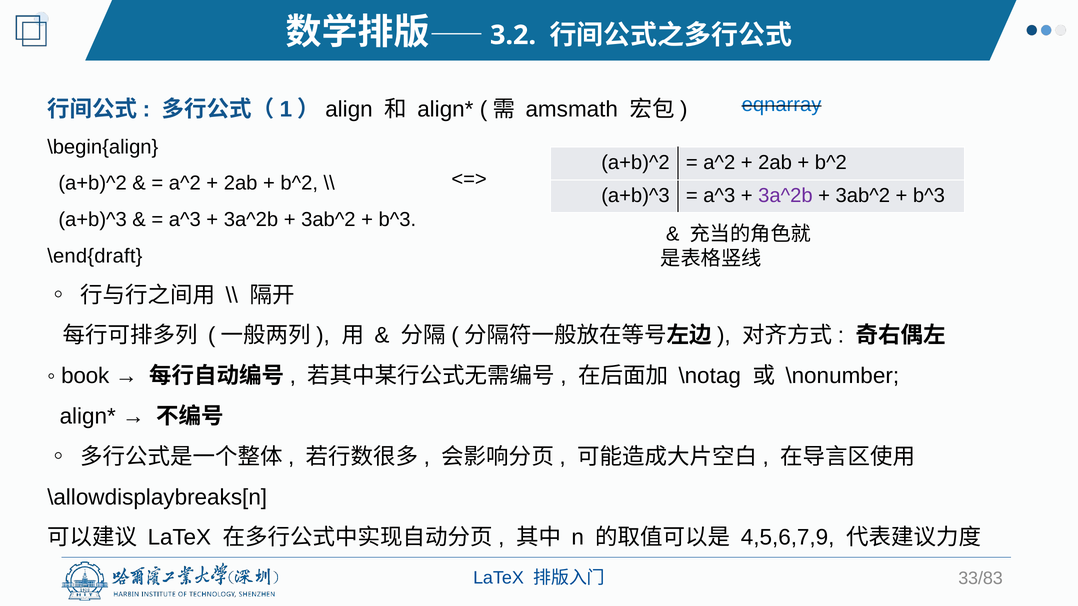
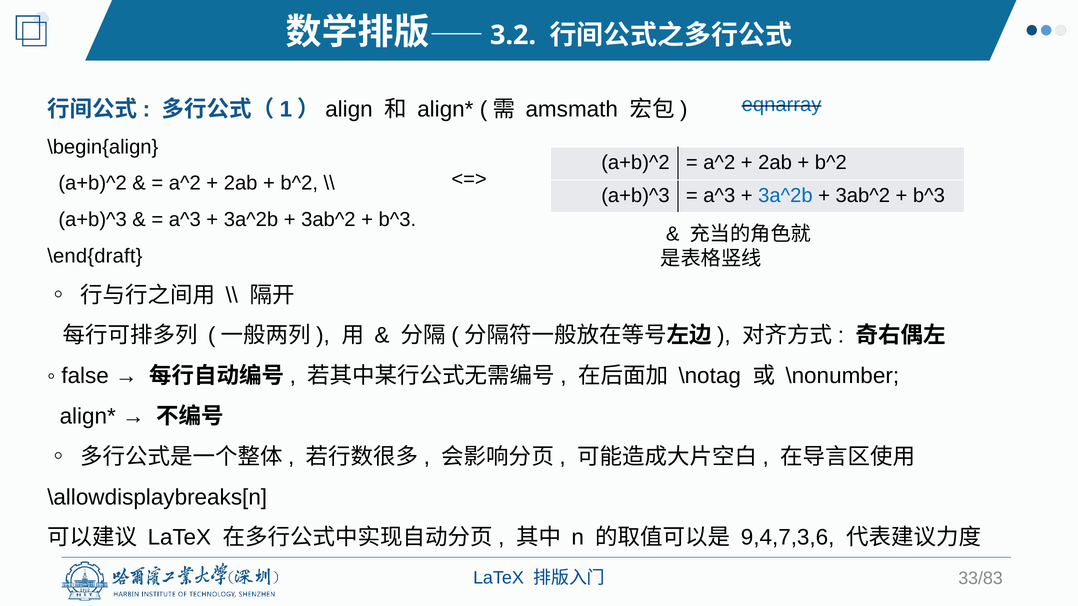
3a^2b at (785, 196) colour: purple -> blue
book: book -> false
4,5,6,7,9: 4,5,6,7,9 -> 9,4,7,3,6
